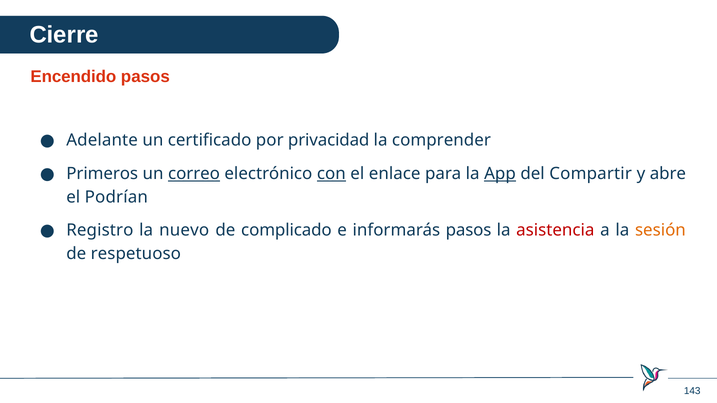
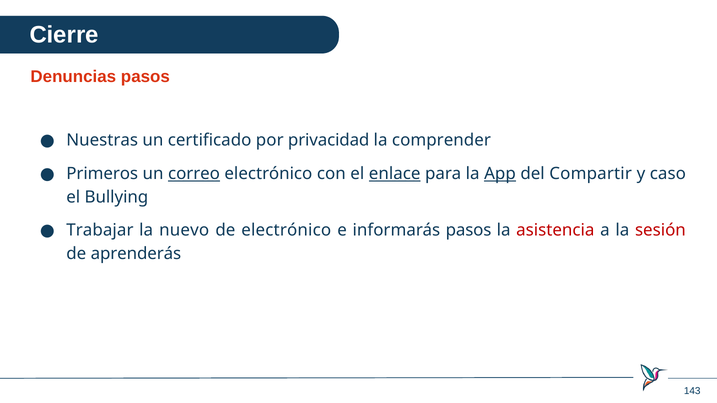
Encendido: Encendido -> Denuncias
Adelante: Adelante -> Nuestras
con underline: present -> none
enlace underline: none -> present
abre: abre -> caso
Podrían: Podrían -> Bullying
Registro: Registro -> Trabajar
de complicado: complicado -> electrónico
sesión colour: orange -> red
respetuoso: respetuoso -> aprenderás
